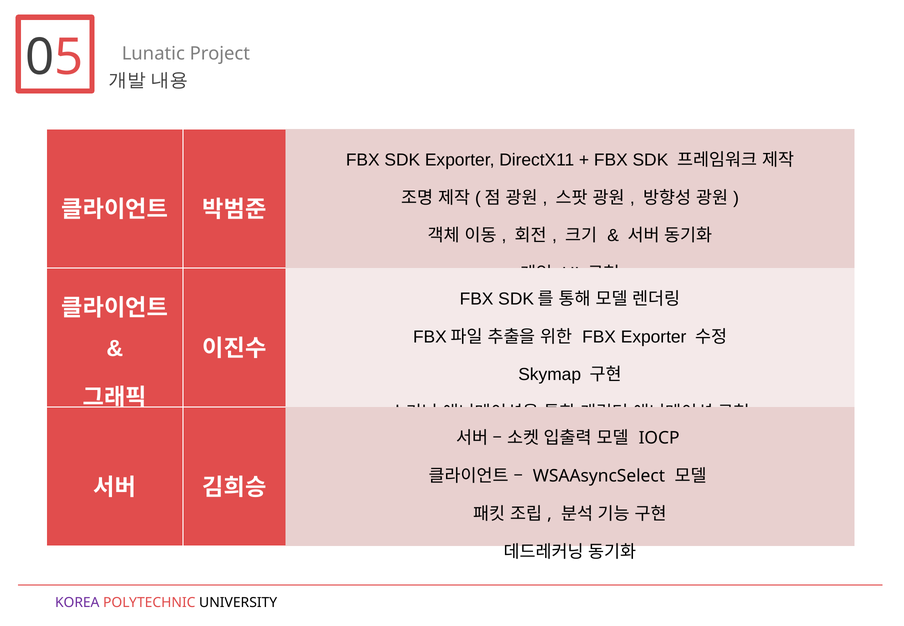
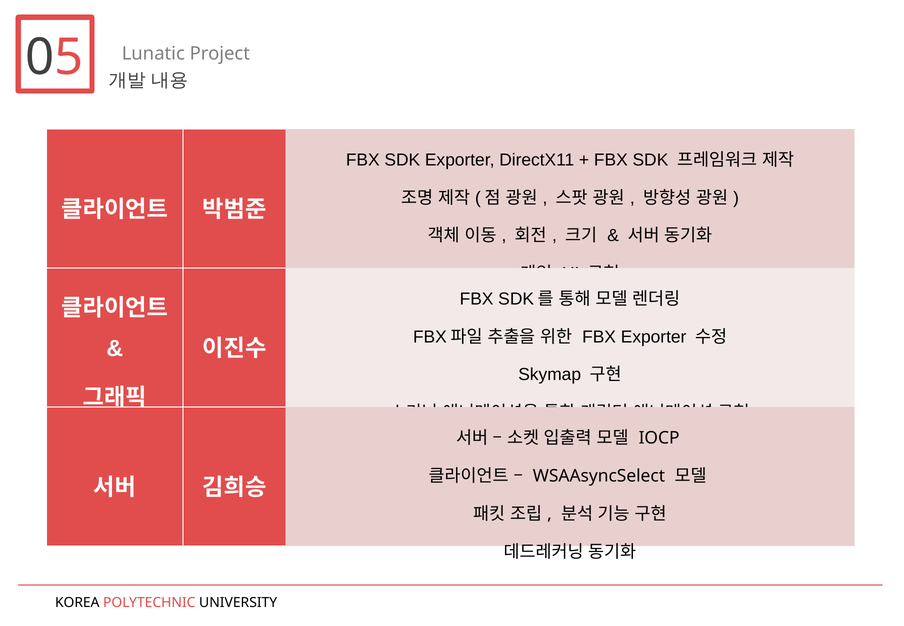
KOREA colour: purple -> black
